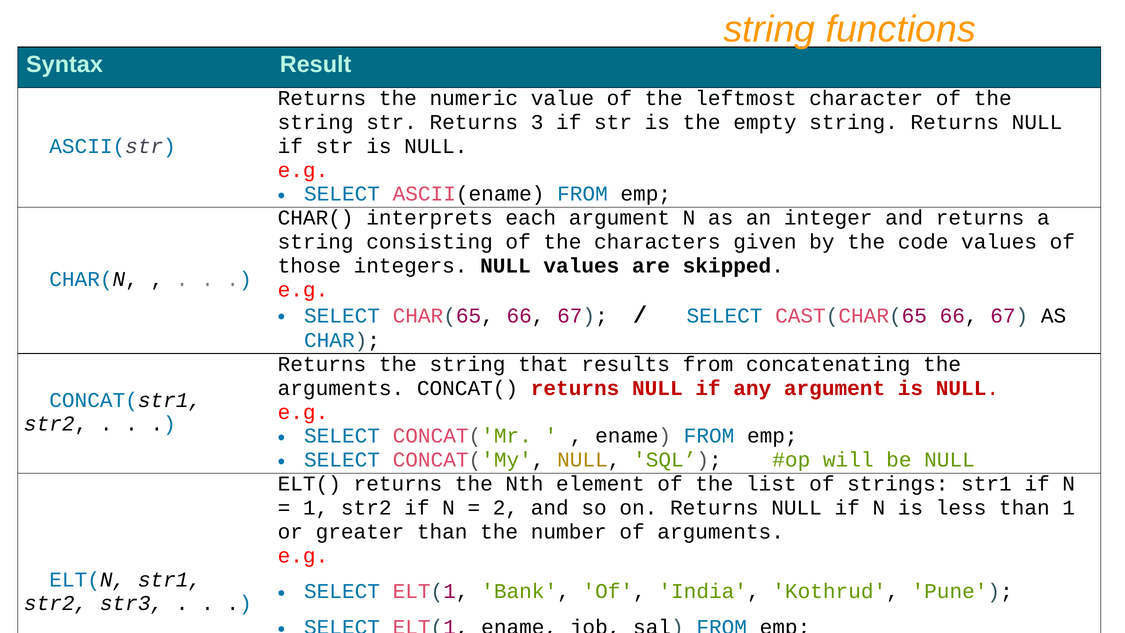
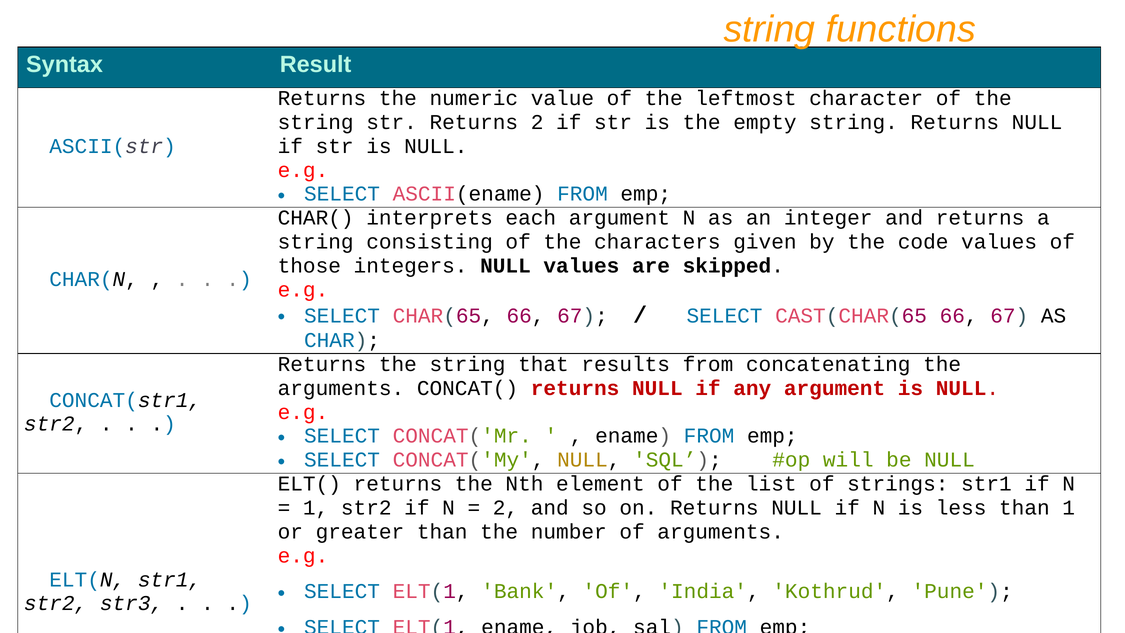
Returns 3: 3 -> 2
